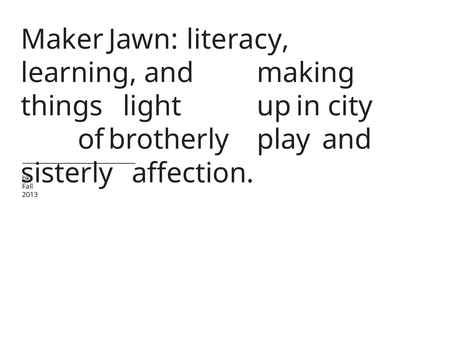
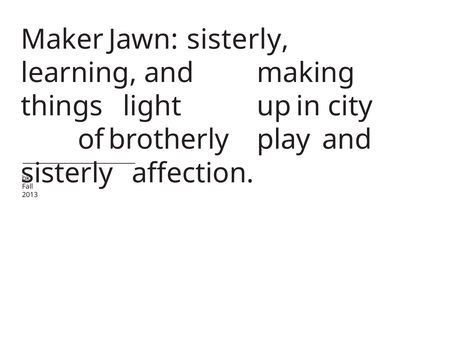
literacy at (238, 40): literacy -> sisterly
